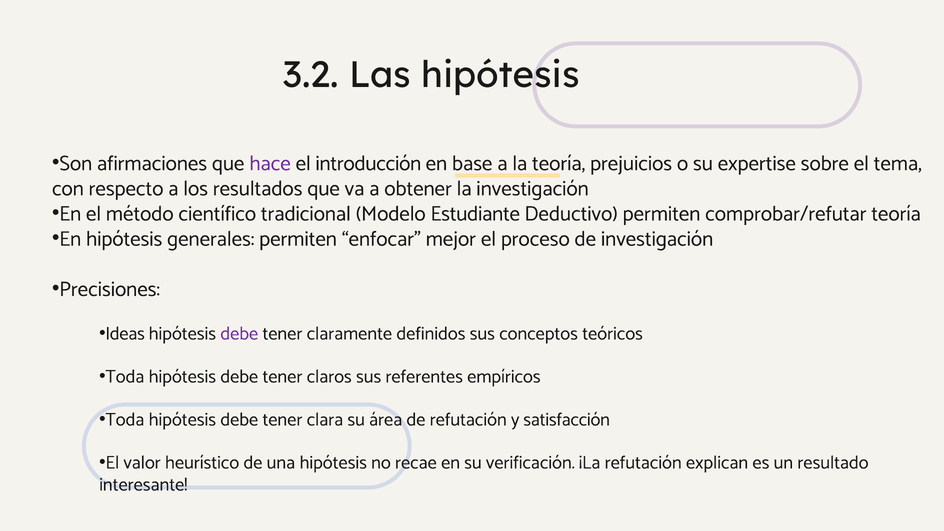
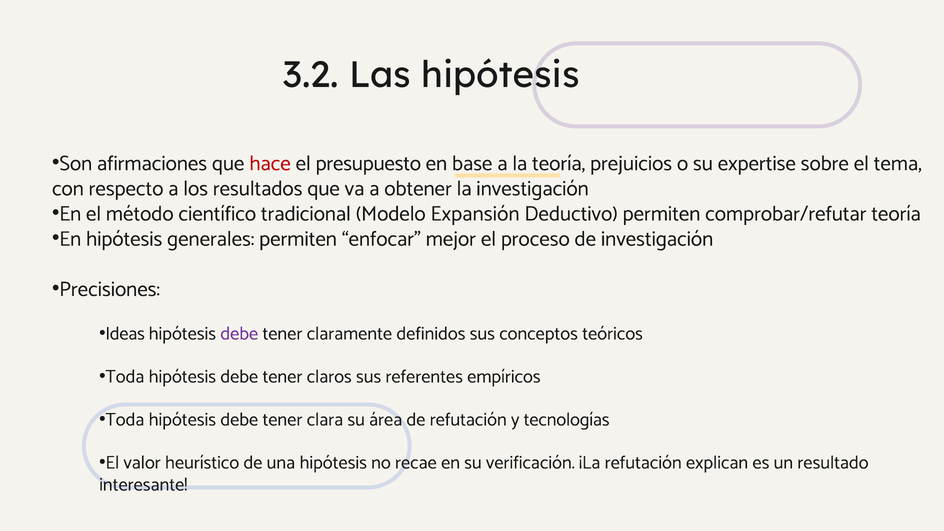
hace colour: purple -> red
introducción: introducción -> presupuesto
Estudiante: Estudiante -> Expansión
satisfacción: satisfacción -> tecnologías
